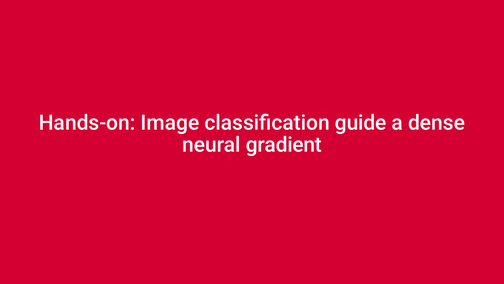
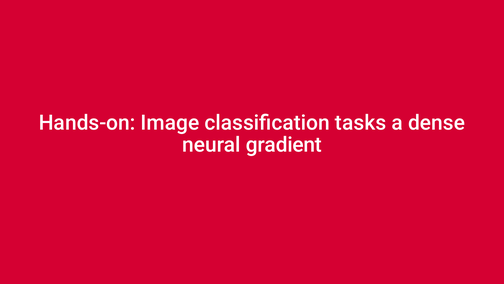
guide: guide -> tasks
